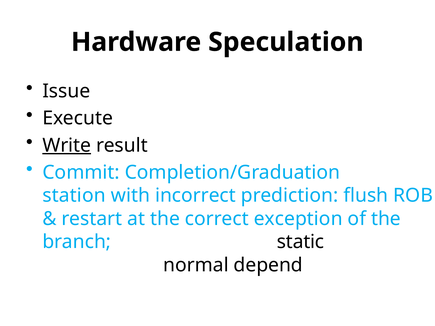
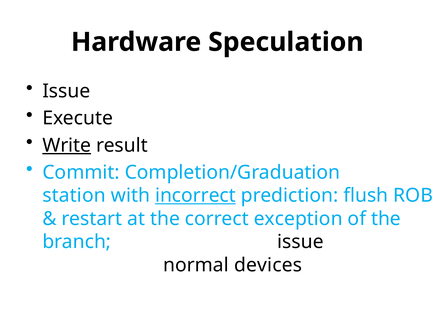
incorrect underline: none -> present
branch static: static -> issue
depend: depend -> devices
